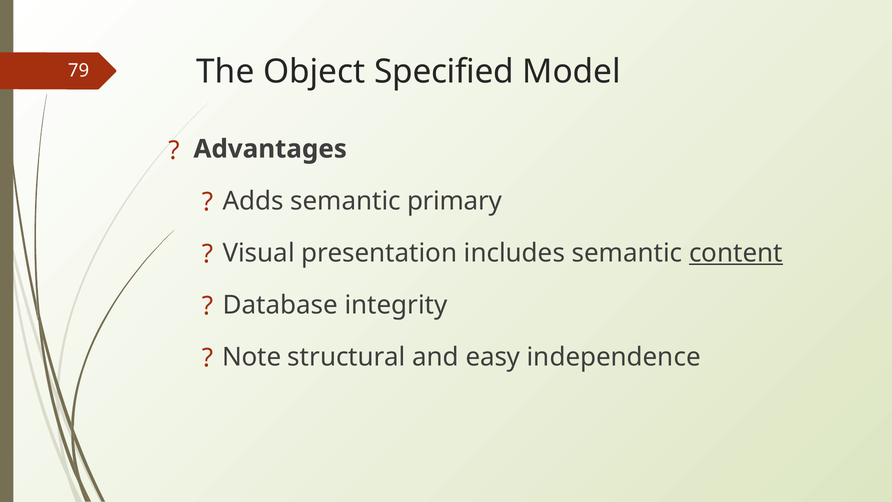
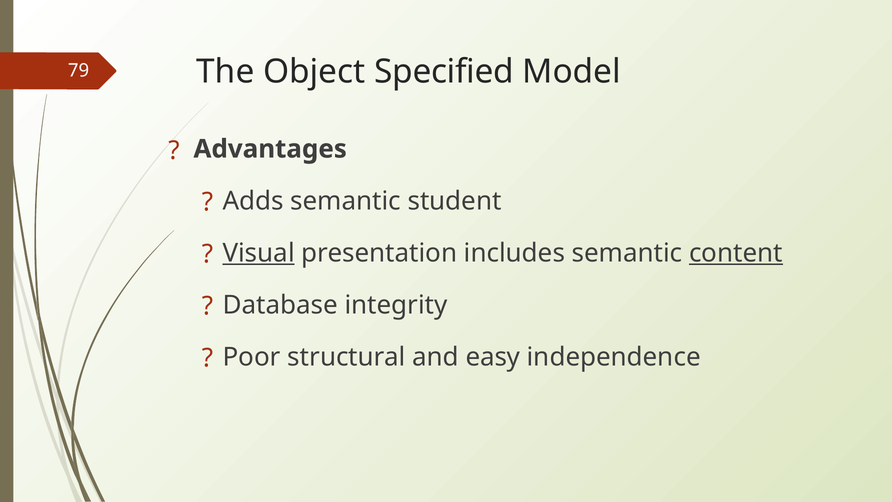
primary: primary -> student
Visual underline: none -> present
Note: Note -> Poor
